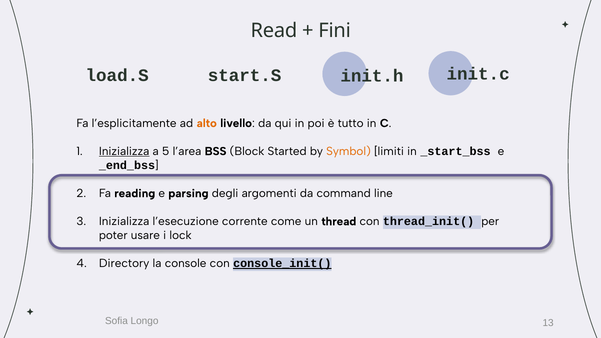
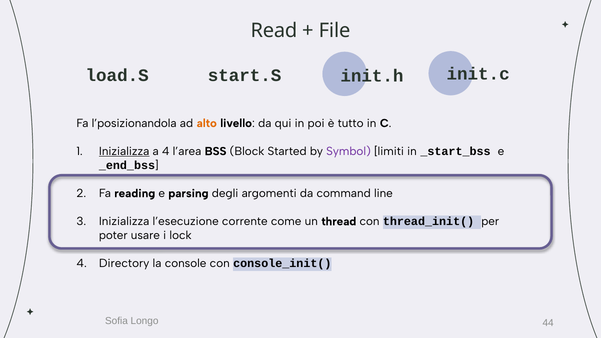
Fini: Fini -> File
l’esplicitamente: l’esplicitamente -> l’posizionandola
a 5: 5 -> 4
Symbol colour: orange -> purple
console_init( underline: present -> none
13: 13 -> 44
